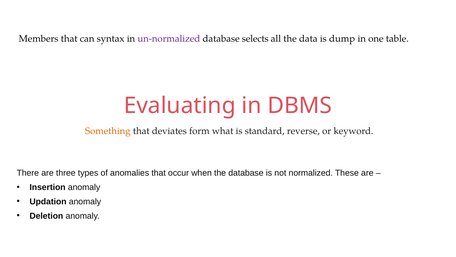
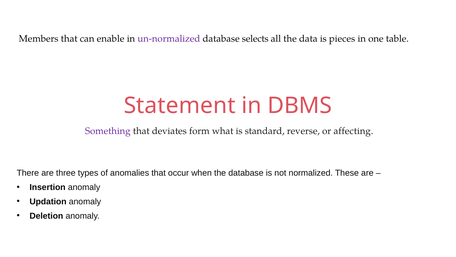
syntax: syntax -> enable
dump: dump -> pieces
Evaluating: Evaluating -> Statement
Something colour: orange -> purple
keyword: keyword -> affecting
